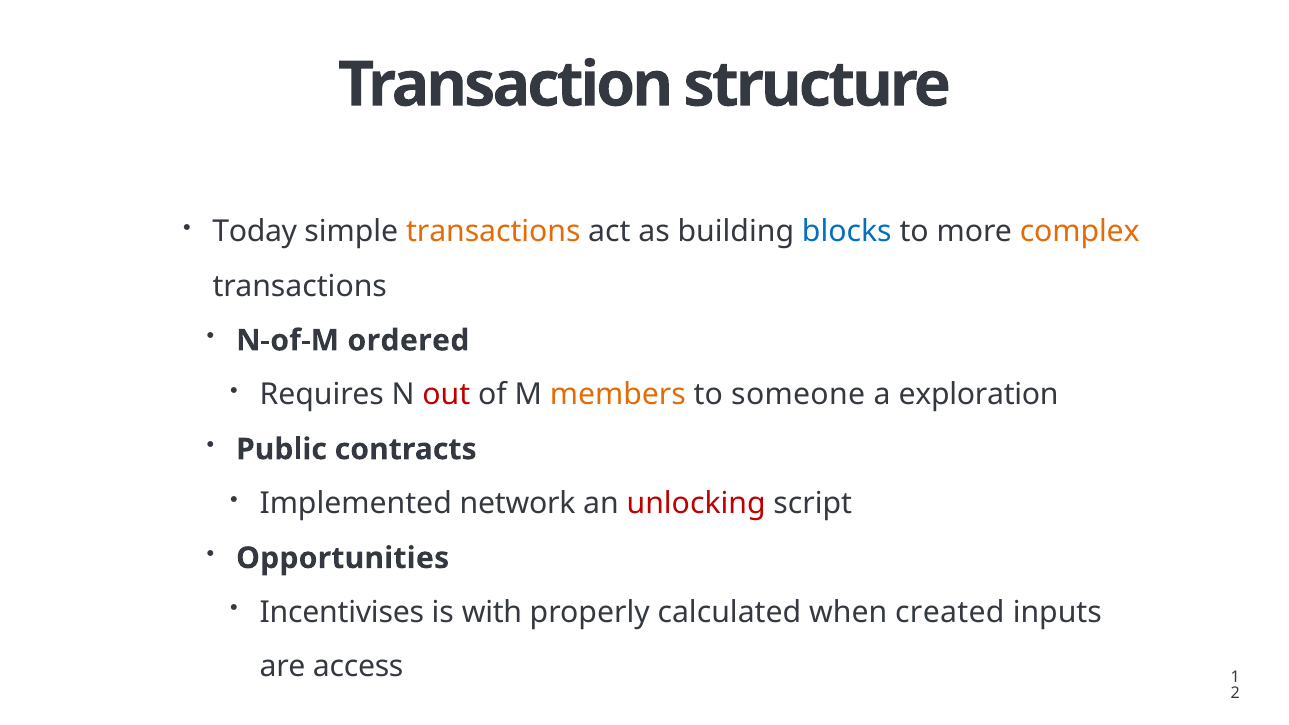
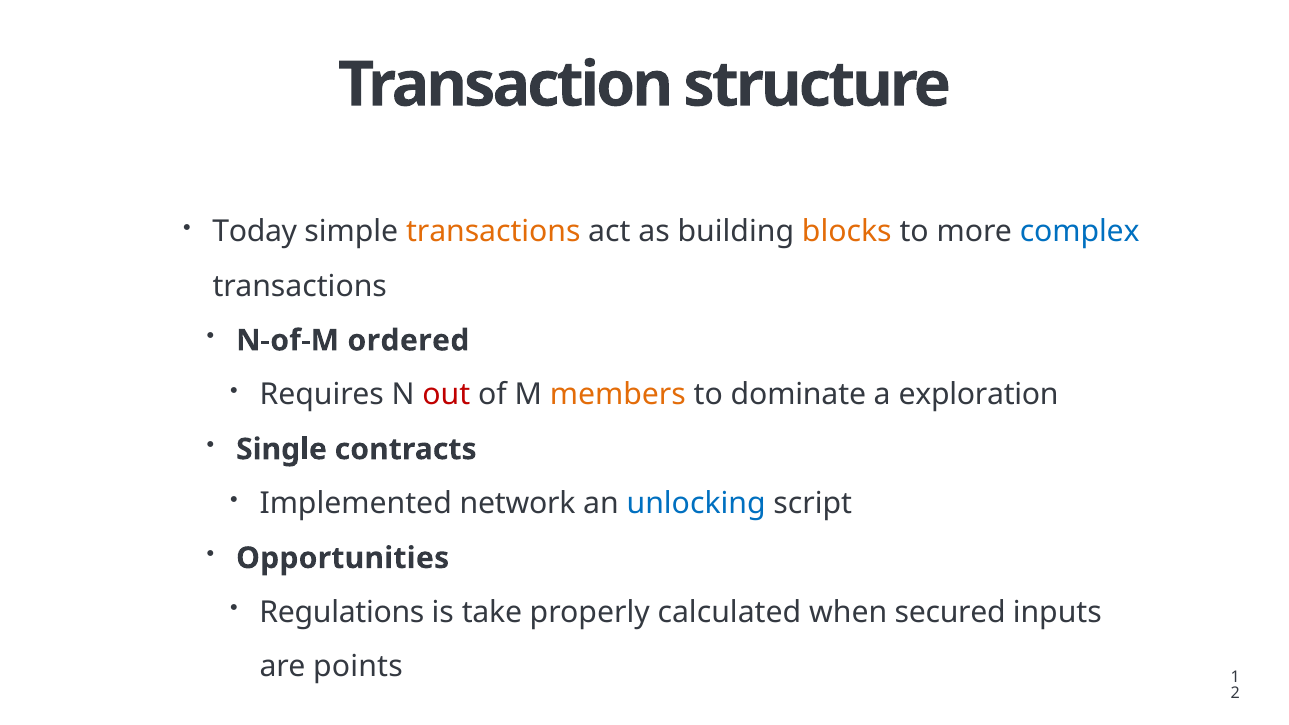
blocks colour: blue -> orange
complex colour: orange -> blue
someone: someone -> dominate
Public: Public -> Single
unlocking colour: red -> blue
Incentivises: Incentivises -> Regulations
with: with -> take
created: created -> secured
access: access -> points
